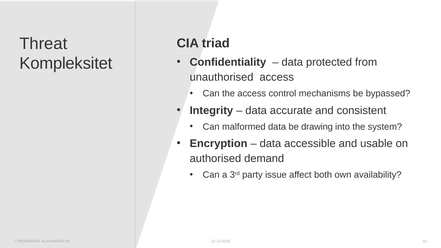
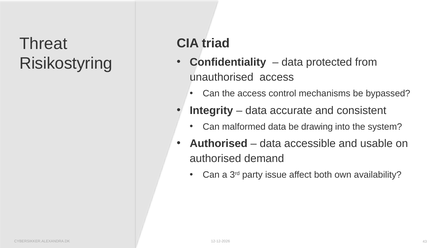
Kompleksitet: Kompleksitet -> Risikostyring
Encryption at (219, 144): Encryption -> Authorised
